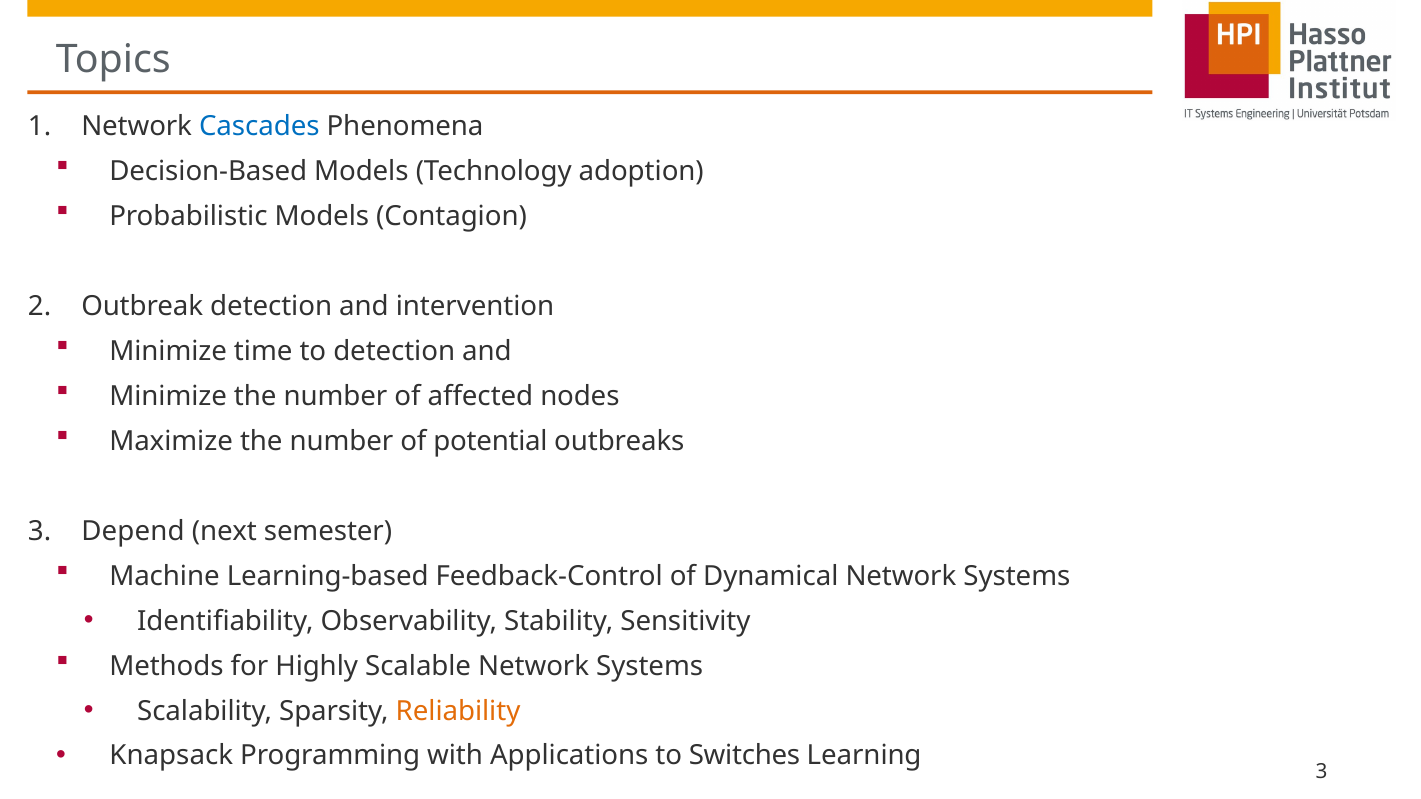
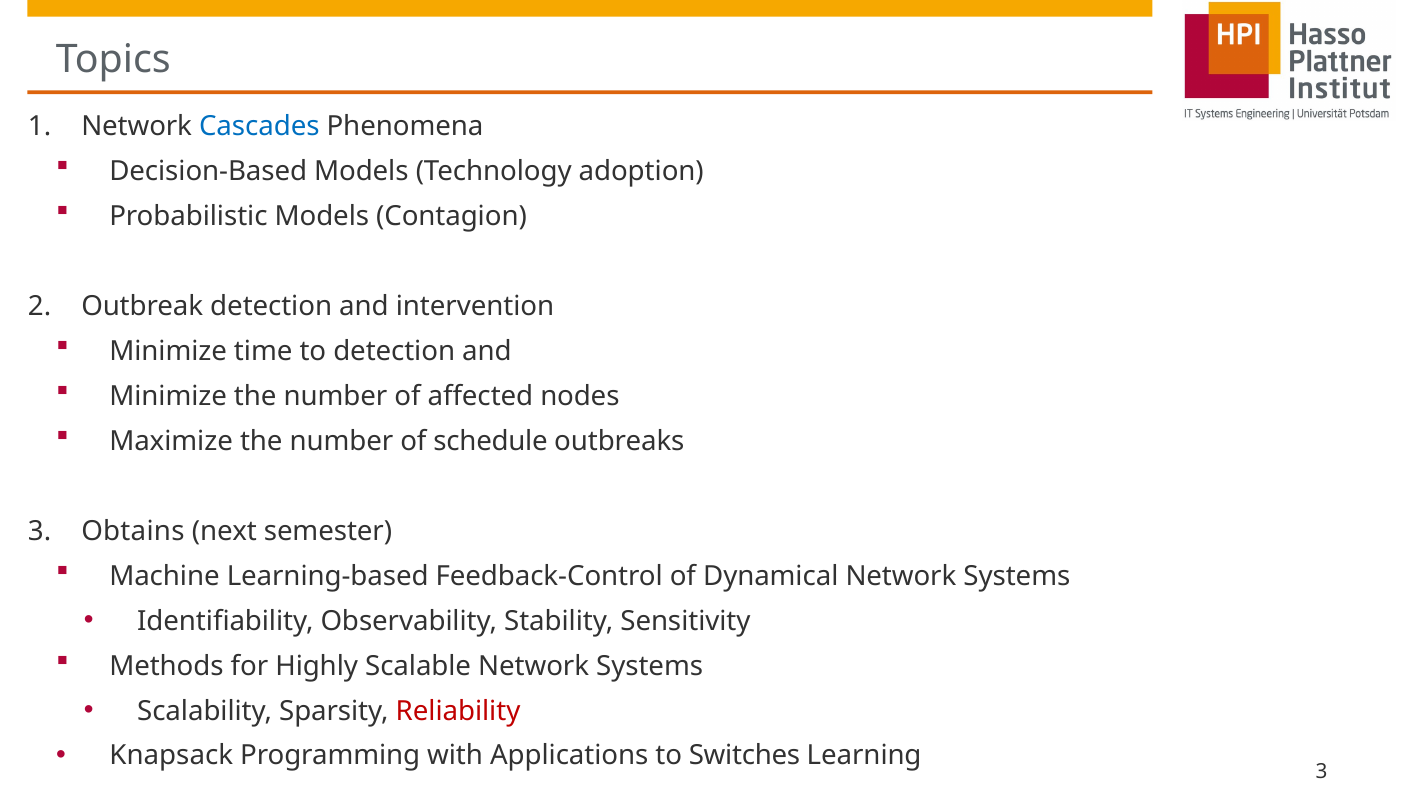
potential: potential -> schedule
Depend: Depend -> Obtains
Reliability colour: orange -> red
